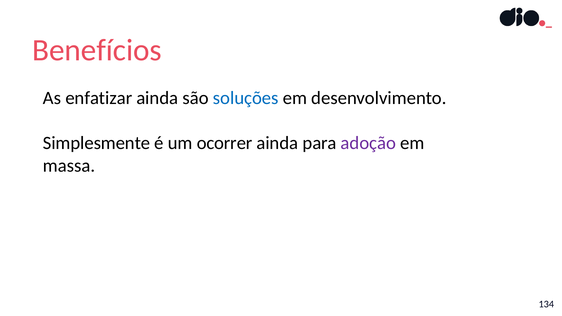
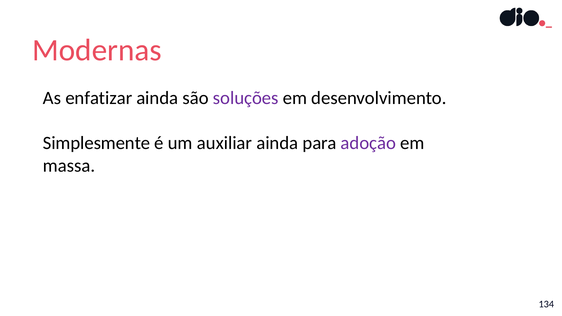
Benefícios: Benefícios -> Modernas
soluções colour: blue -> purple
ocorrer: ocorrer -> auxiliar
